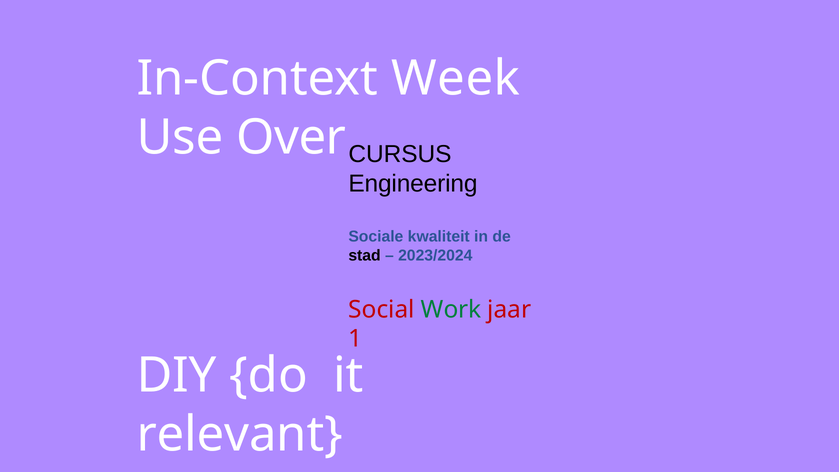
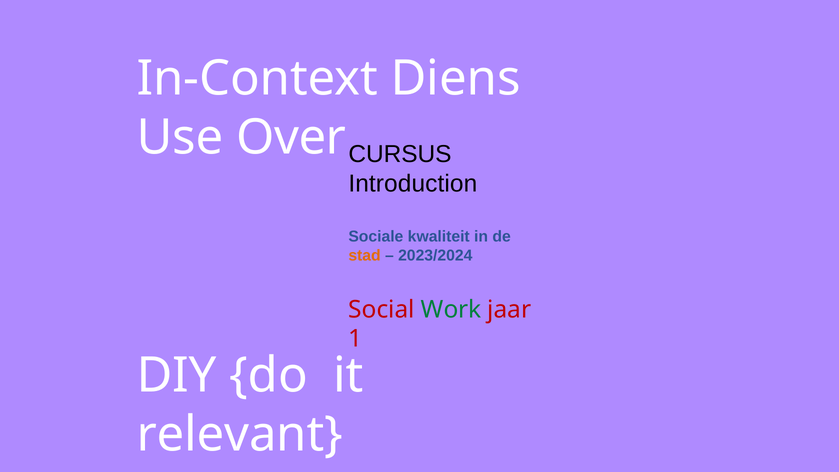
Week: Week -> Diens
Engineering: Engineering -> Introduction
stad colour: black -> orange
